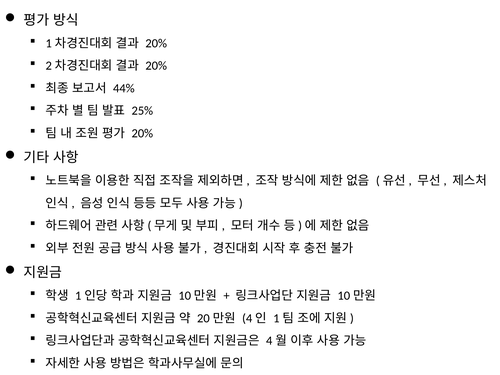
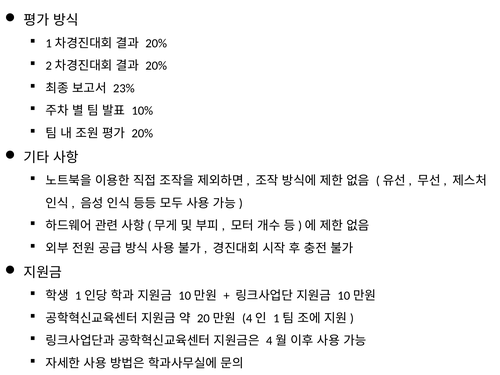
44%: 44% -> 23%
25%: 25% -> 10%
